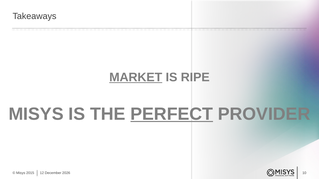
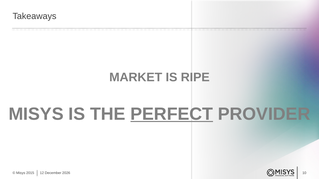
MARKET underline: present -> none
